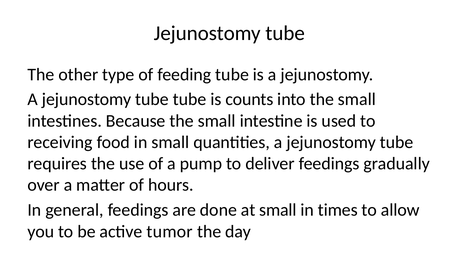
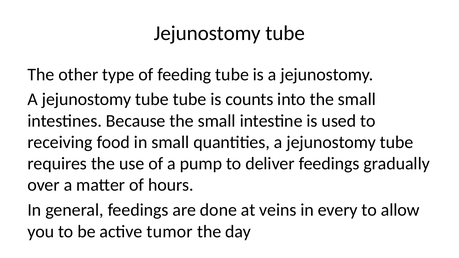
at small: small -> veins
times: times -> every
